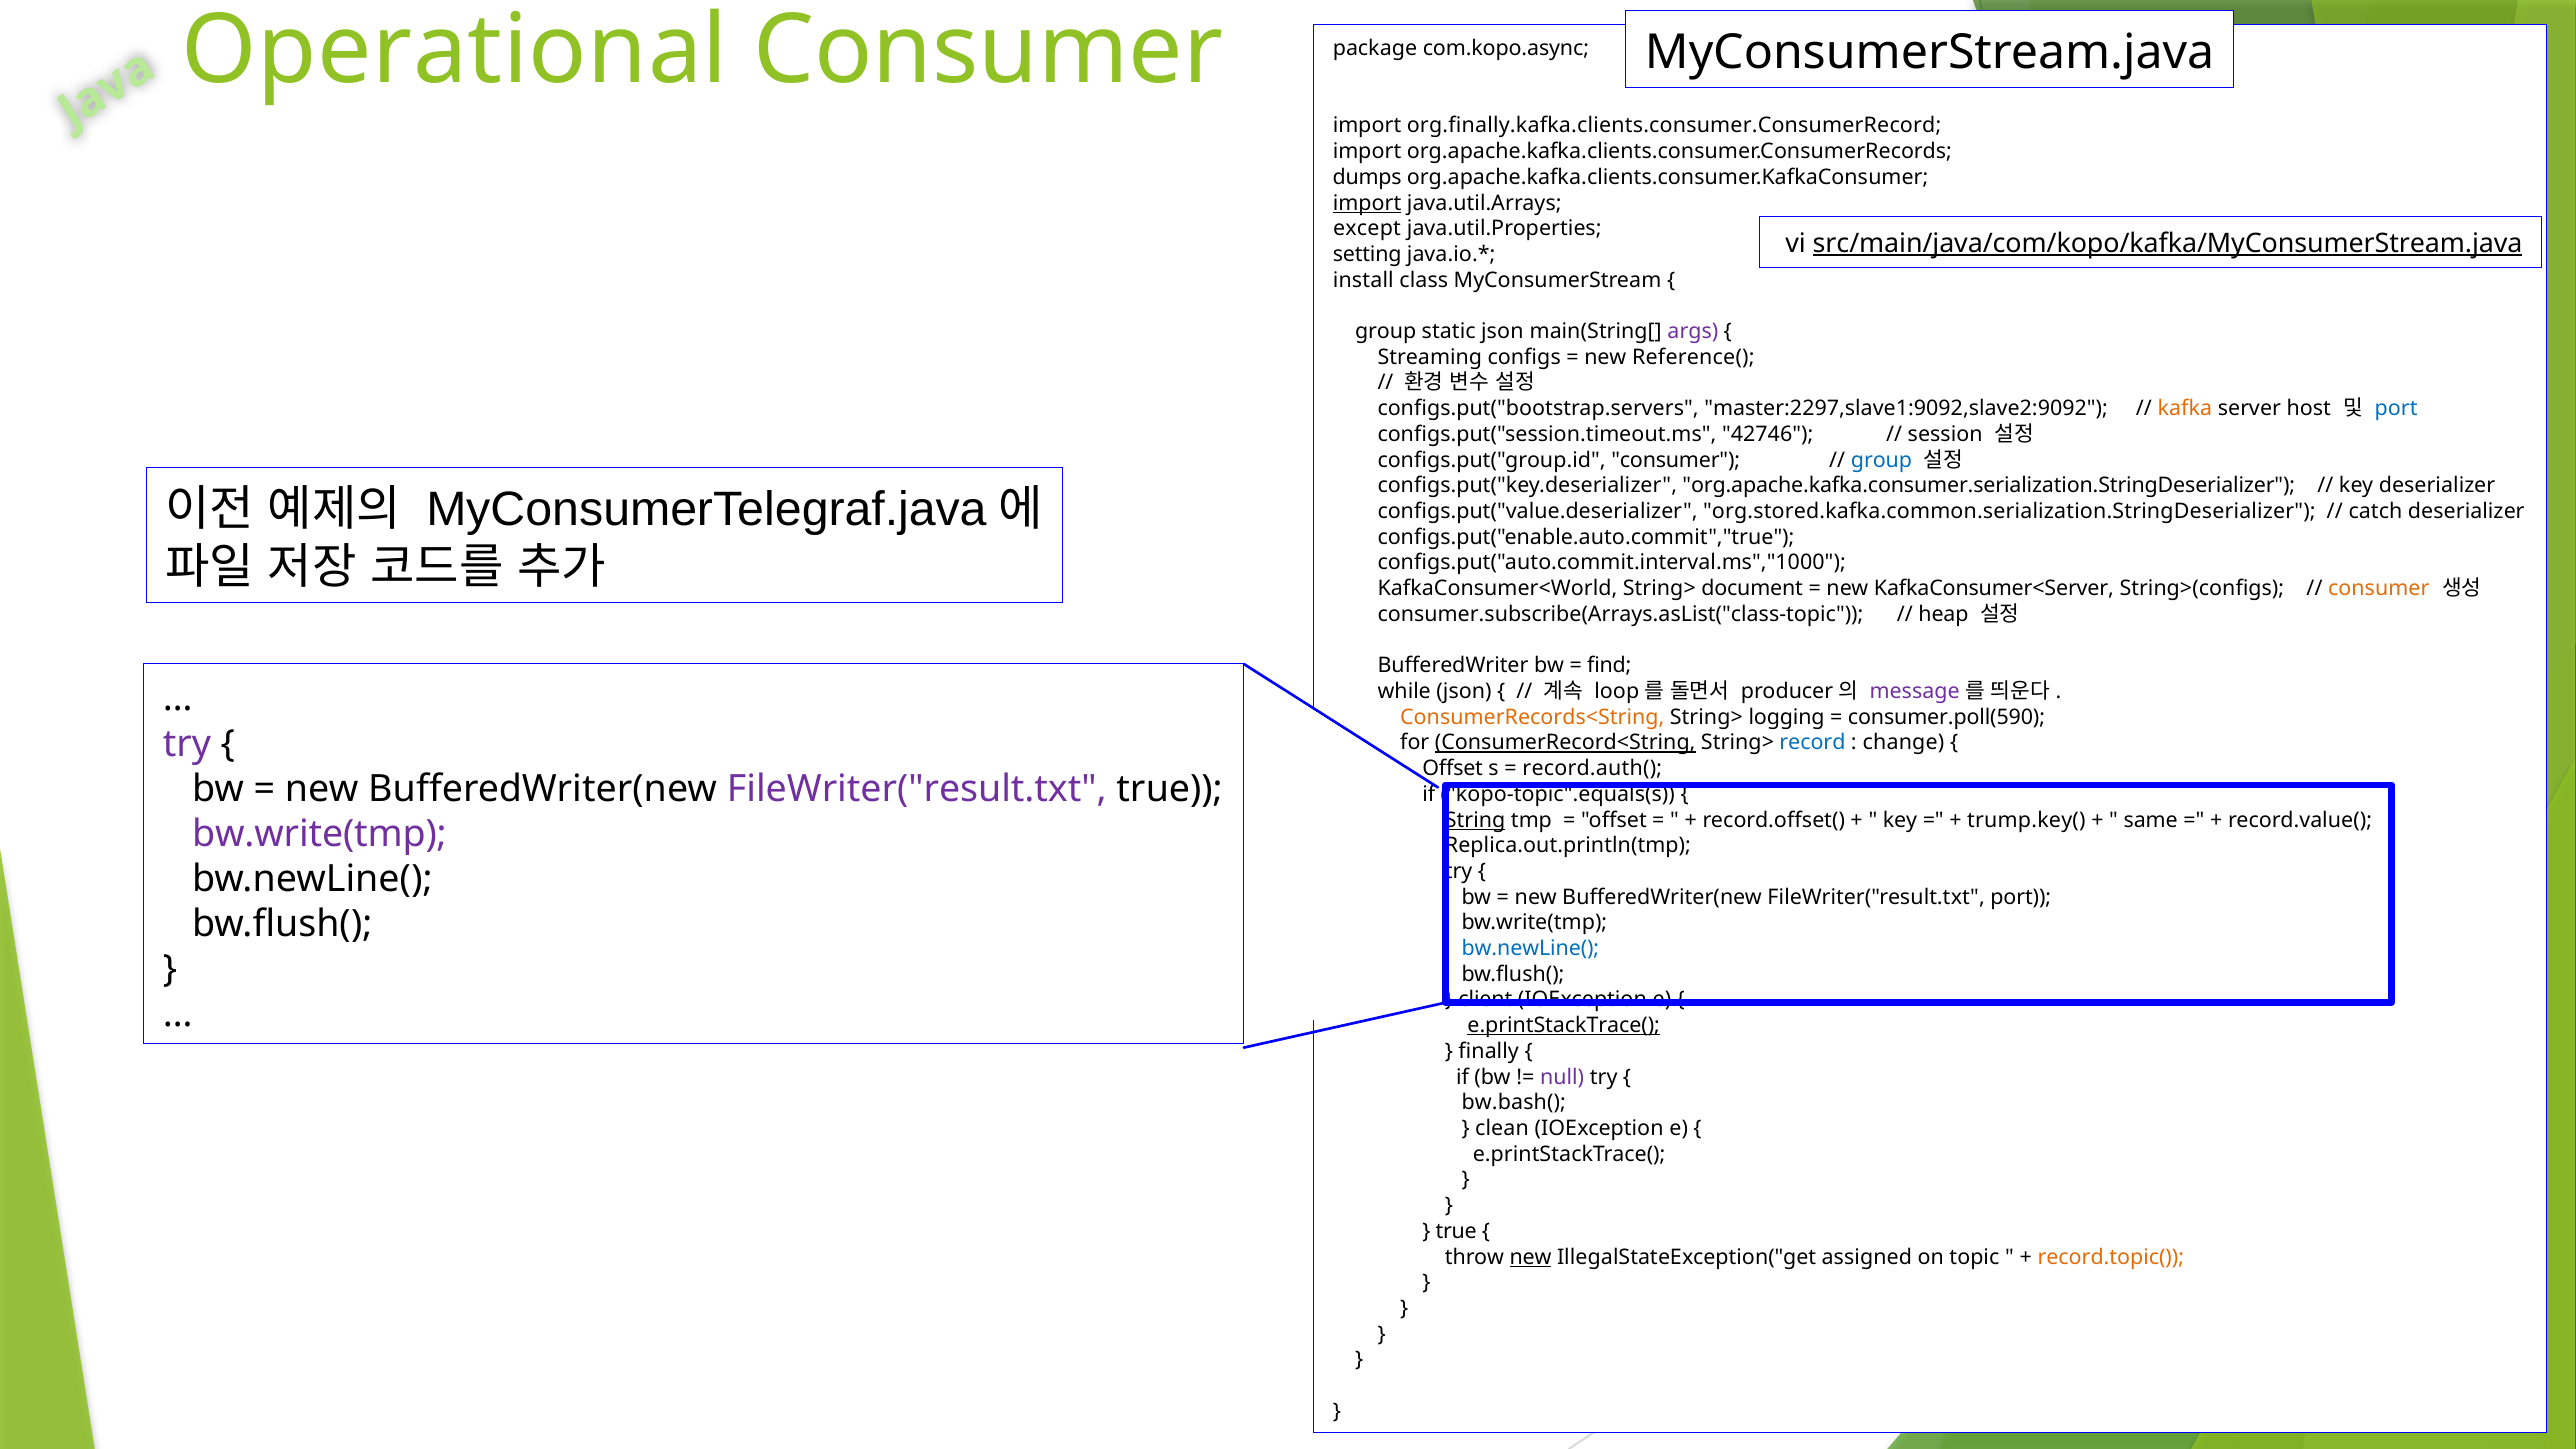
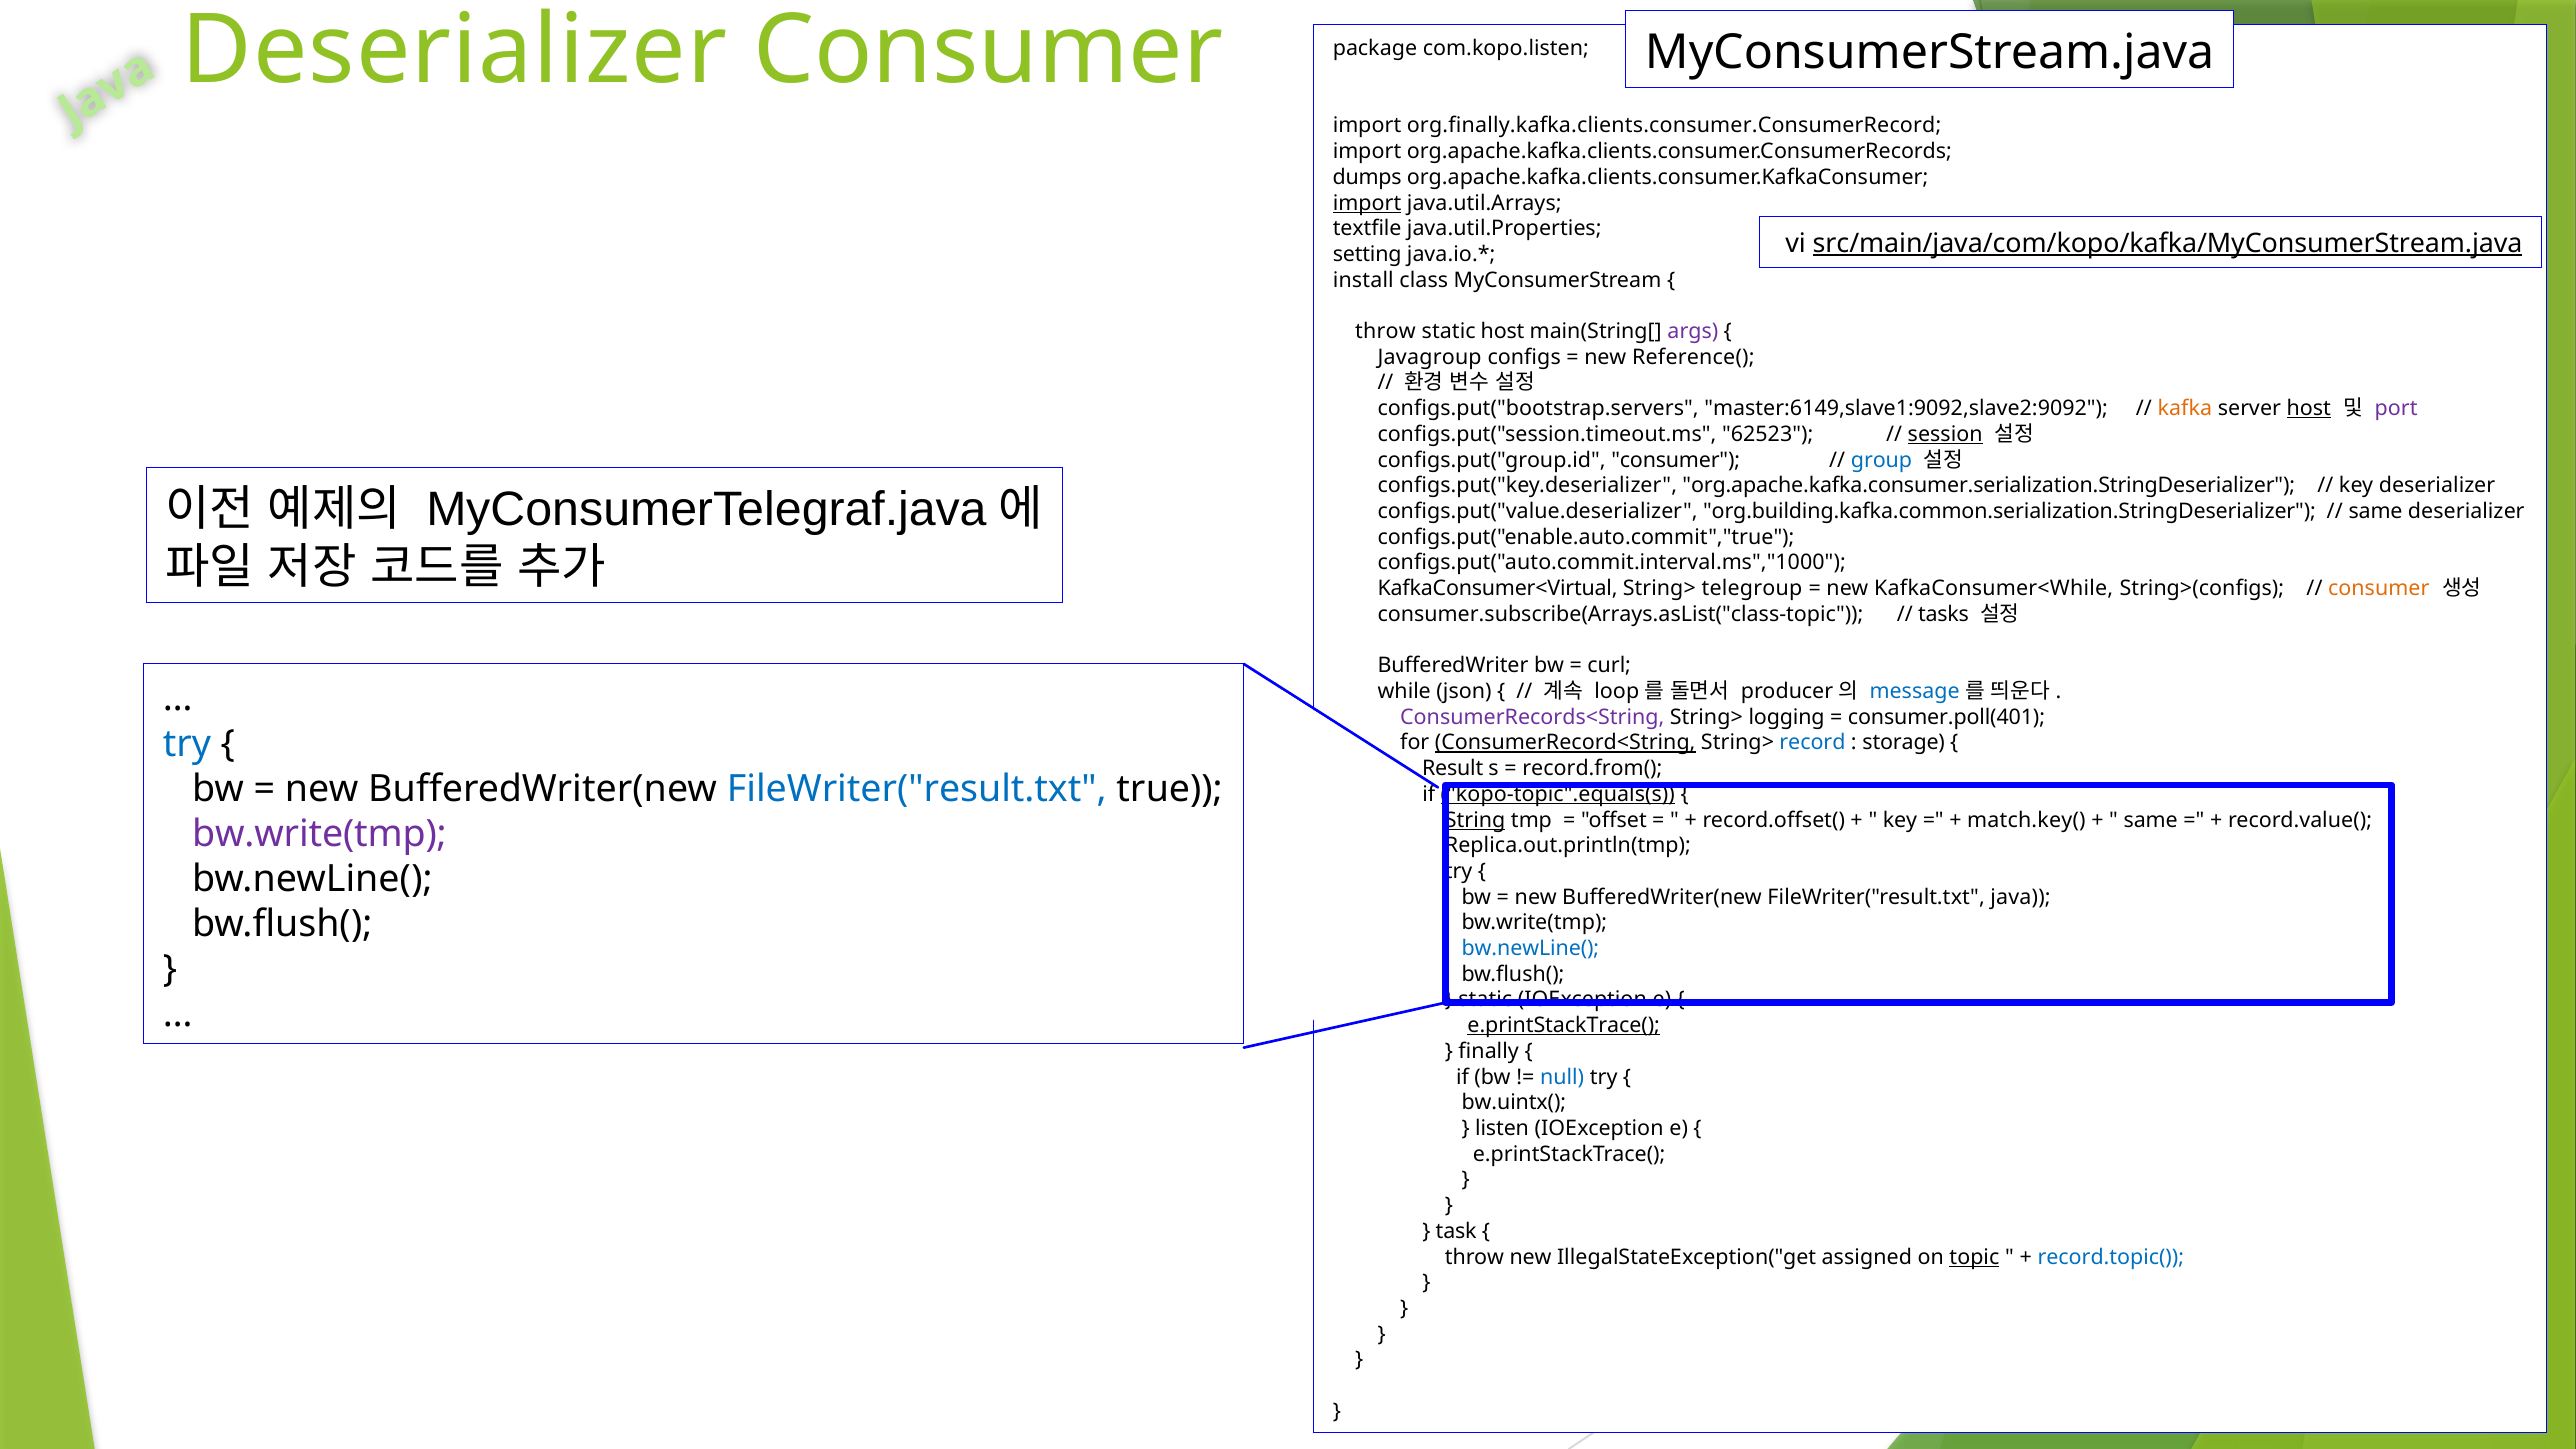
com.kopo.async: com.kopo.async -> com.kopo.listen
Operational at (455, 50): Operational -> Deserializer
except: except -> textfile
group at (1386, 331): group -> throw
static json: json -> host
Streaming: Streaming -> Javagroup
master:2297,slave1:9092,slave2:9092: master:2297,slave1:9092,slave2:9092 -> master:6149,slave1:9092,slave2:9092
host at (2309, 409) underline: none -> present
port at (2396, 409) colour: blue -> purple
42746: 42746 -> 62523
session underline: none -> present
org.stored.kafka.common.serialization.StringDeserializer: org.stored.kafka.common.serialization.StringDeserializer -> org.building.kafka.common.serialization.StringDeserializer
catch at (2375, 511): catch -> same
KafkaConsumer<World: KafkaConsumer<World -> KafkaConsumer<Virtual
document: document -> telegroup
KafkaConsumer<Server: KafkaConsumer<Server -> KafkaConsumer<While
heap: heap -> tasks
find: find -> curl
message colour: purple -> blue
ConsumerRecords<String colour: orange -> purple
consumer.poll(590: consumer.poll(590 -> consumer.poll(401
try at (187, 744) colour: purple -> blue
change: change -> storage
Offset at (1453, 769): Offset -> Result
record.auth(: record.auth( -> record.from(
FileWriter("result.txt at (917, 789) colour: purple -> blue
kopo-topic".equals(s underline: none -> present
trump.key(: trump.key( -> match.key(
FileWriter("result.txt port: port -> java
client at (1485, 1000): client -> static
null colour: purple -> blue
bw.bash(: bw.bash( -> bw.uintx(
clean: clean -> listen
true at (1456, 1231): true -> task
new at (1531, 1257) underline: present -> none
topic underline: none -> present
record.topic( colour: orange -> blue
